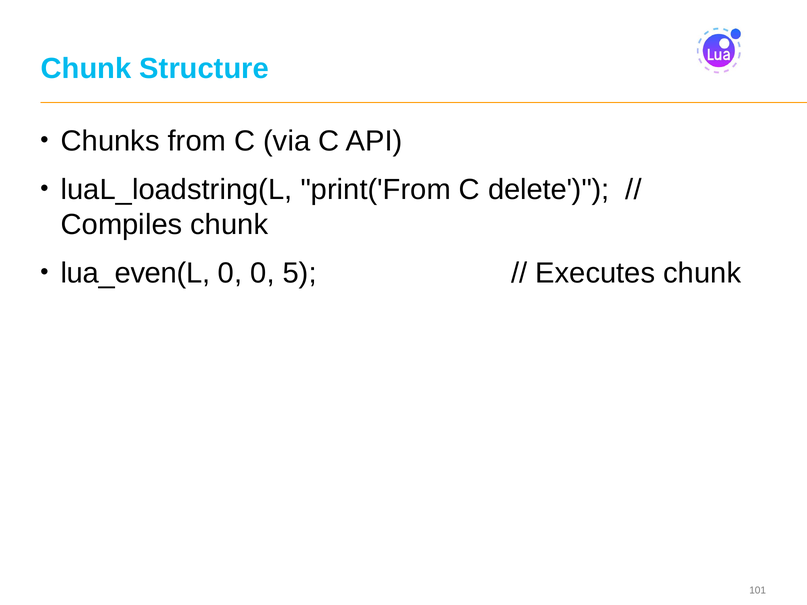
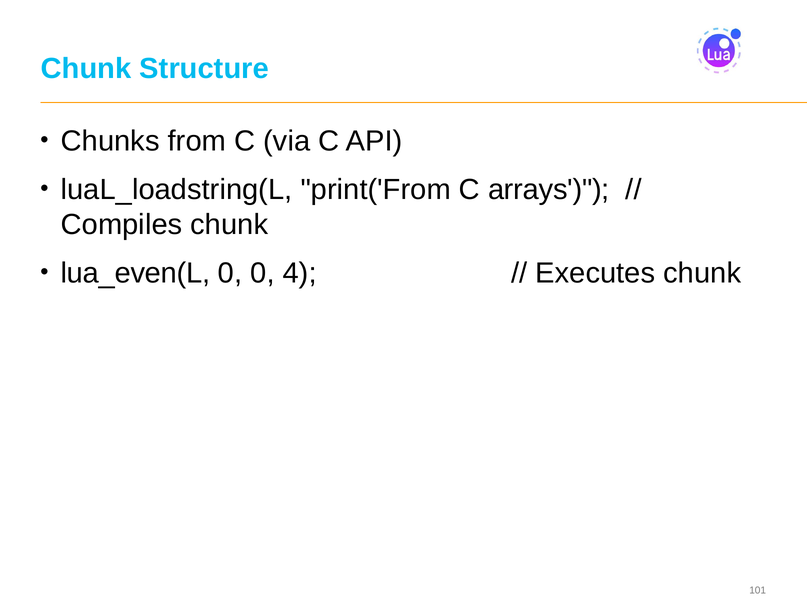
delete: delete -> arrays
5: 5 -> 4
